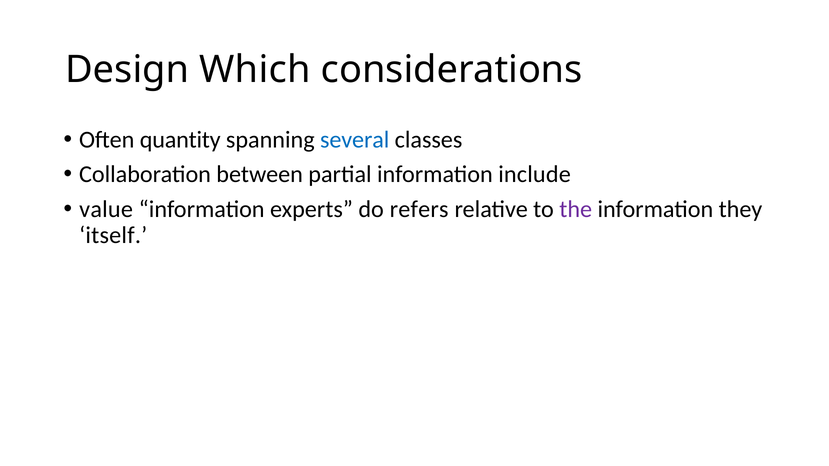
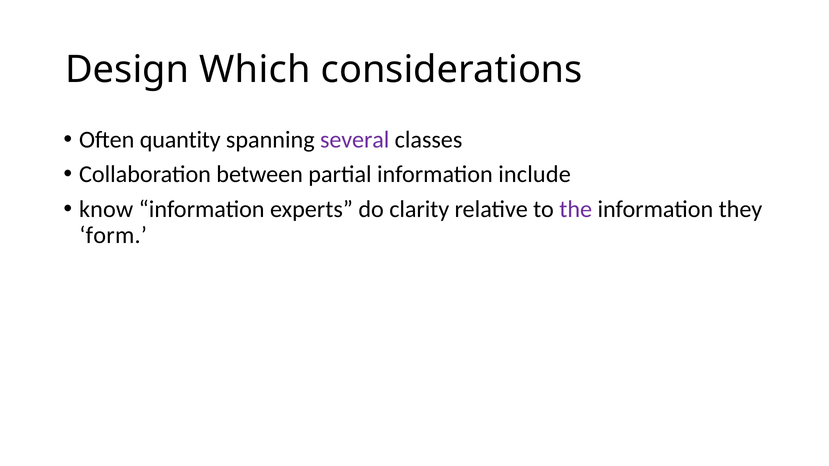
several colour: blue -> purple
value: value -> know
refers: refers -> clarity
itself: itself -> form
